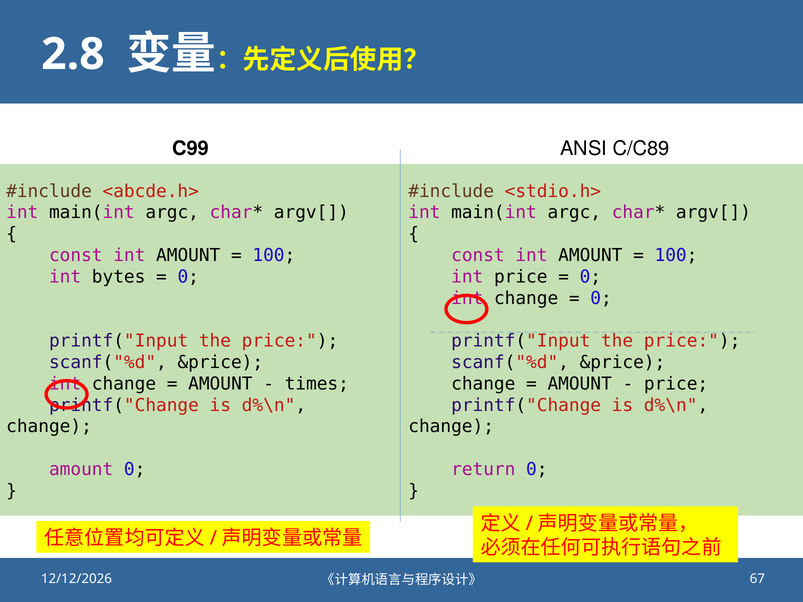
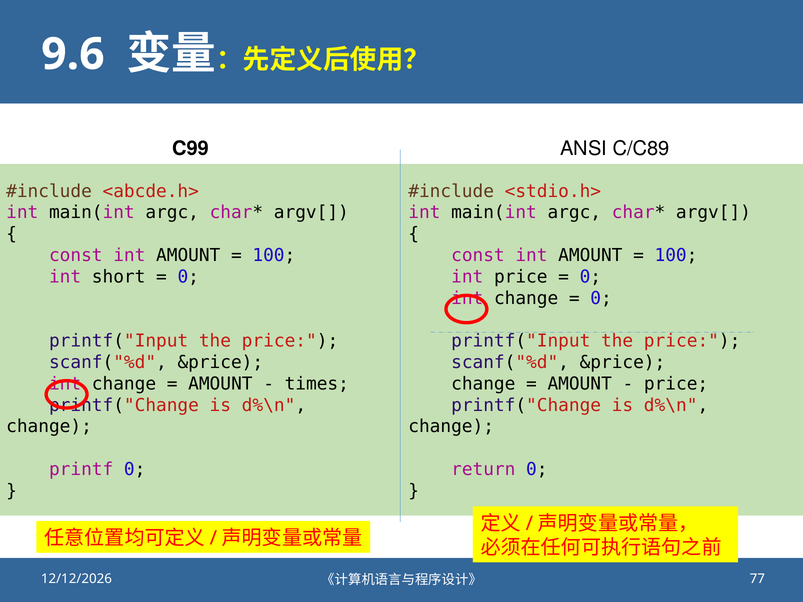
2.8: 2.8 -> 9.6
bytes: bytes -> short
amount at (81, 470): amount -> printf
67: 67 -> 77
